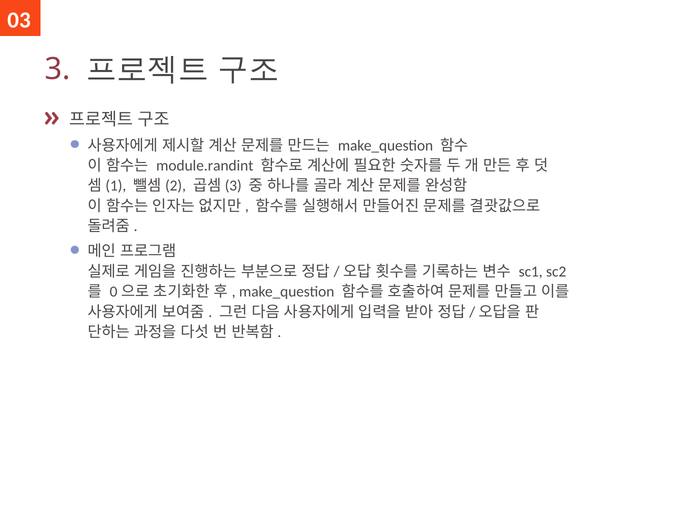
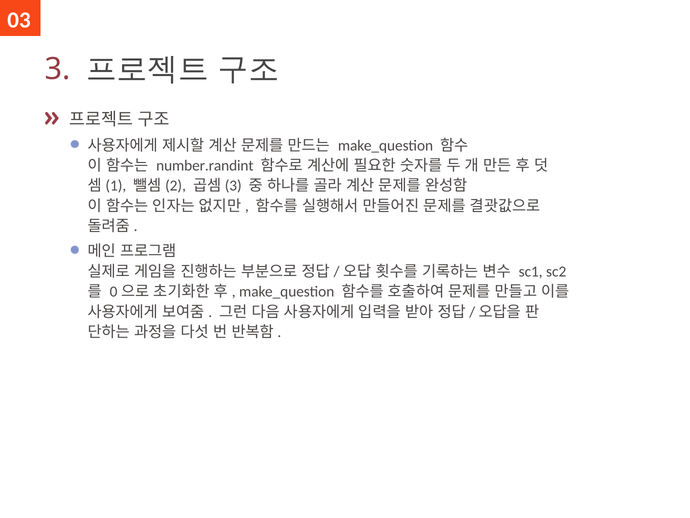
module.randint: module.randint -> number.randint
